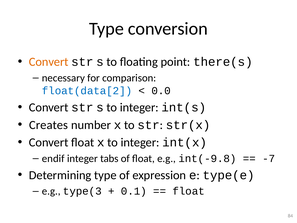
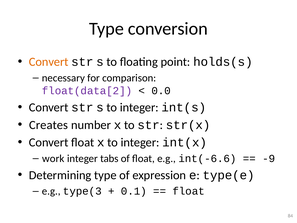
there(s: there(s -> holds(s
float(data[2 colour: blue -> purple
endif: endif -> work
int(-9.8: int(-9.8 -> int(-6.6
-7: -7 -> -9
